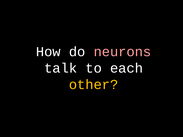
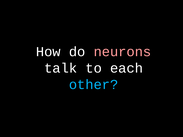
other colour: yellow -> light blue
